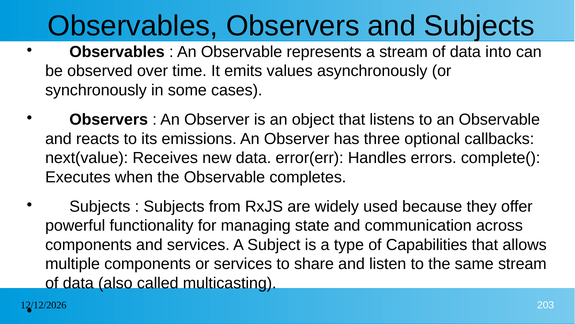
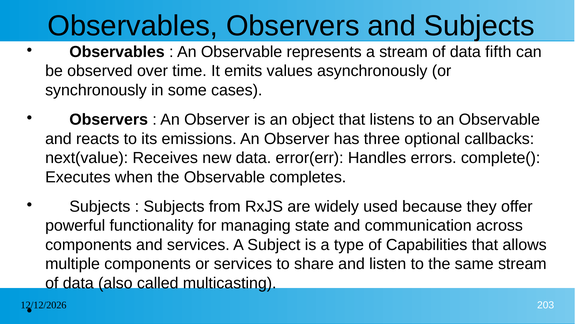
into: into -> fifth
